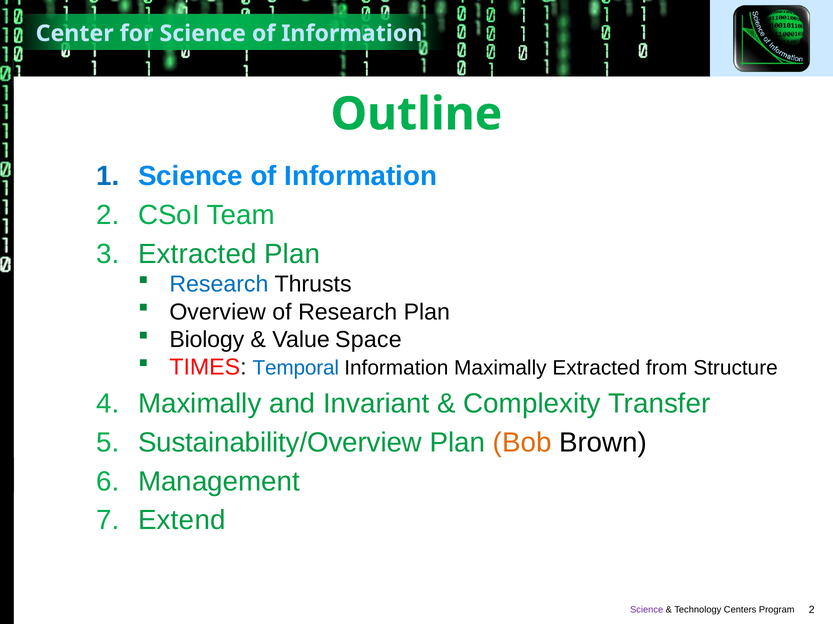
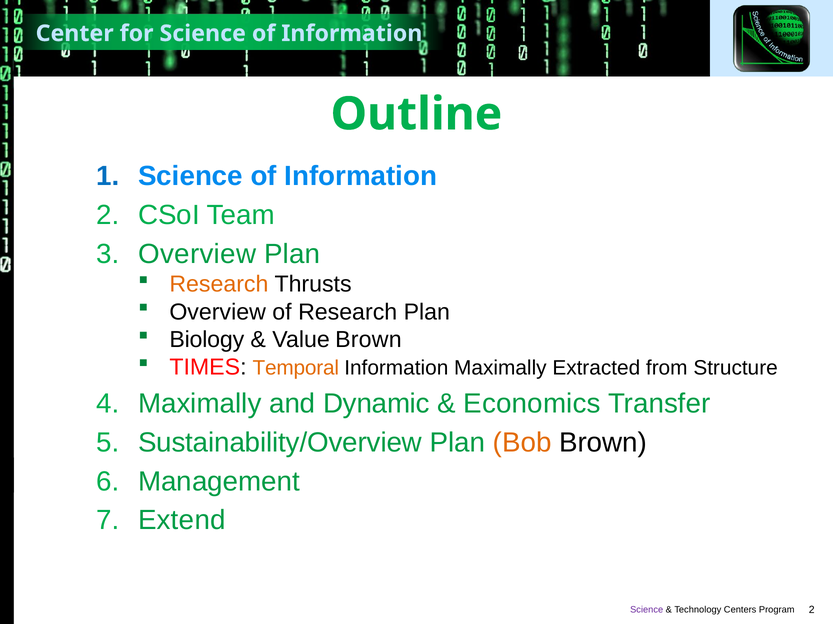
Extracted at (197, 254): Extracted -> Overview
Research at (219, 284) colour: blue -> orange
Value Space: Space -> Brown
Temporal colour: blue -> orange
Invariant: Invariant -> Dynamic
Complexity: Complexity -> Economics
